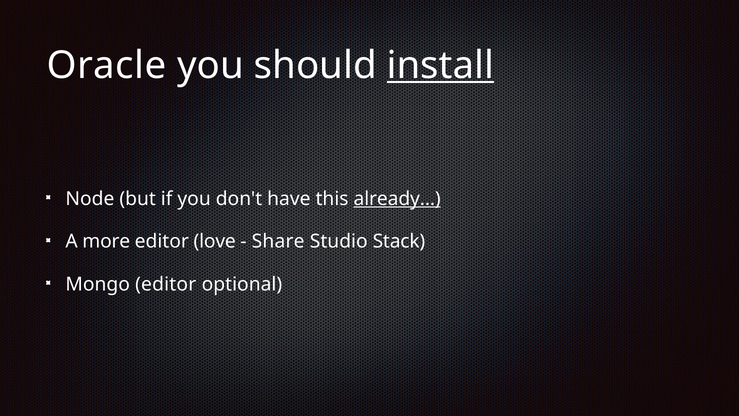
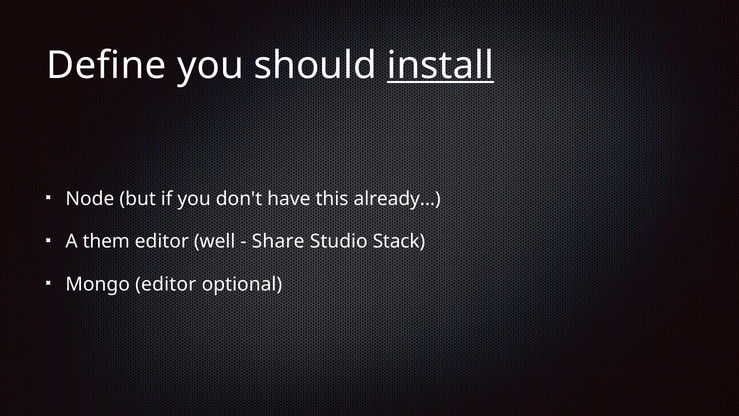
Oracle: Oracle -> Define
already underline: present -> none
more: more -> them
love: love -> well
